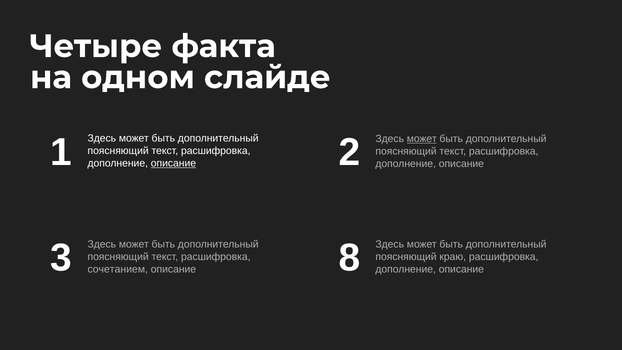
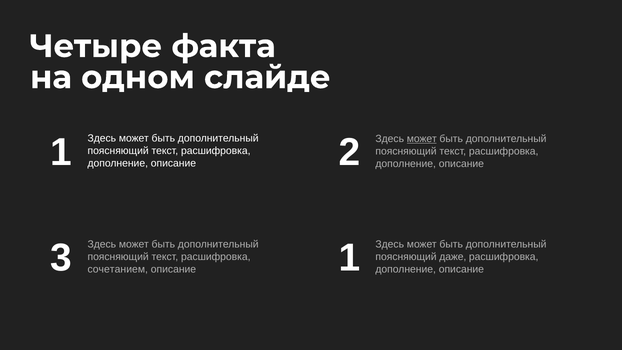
описание at (173, 163) underline: present -> none
3 8: 8 -> 1
краю: краю -> даже
